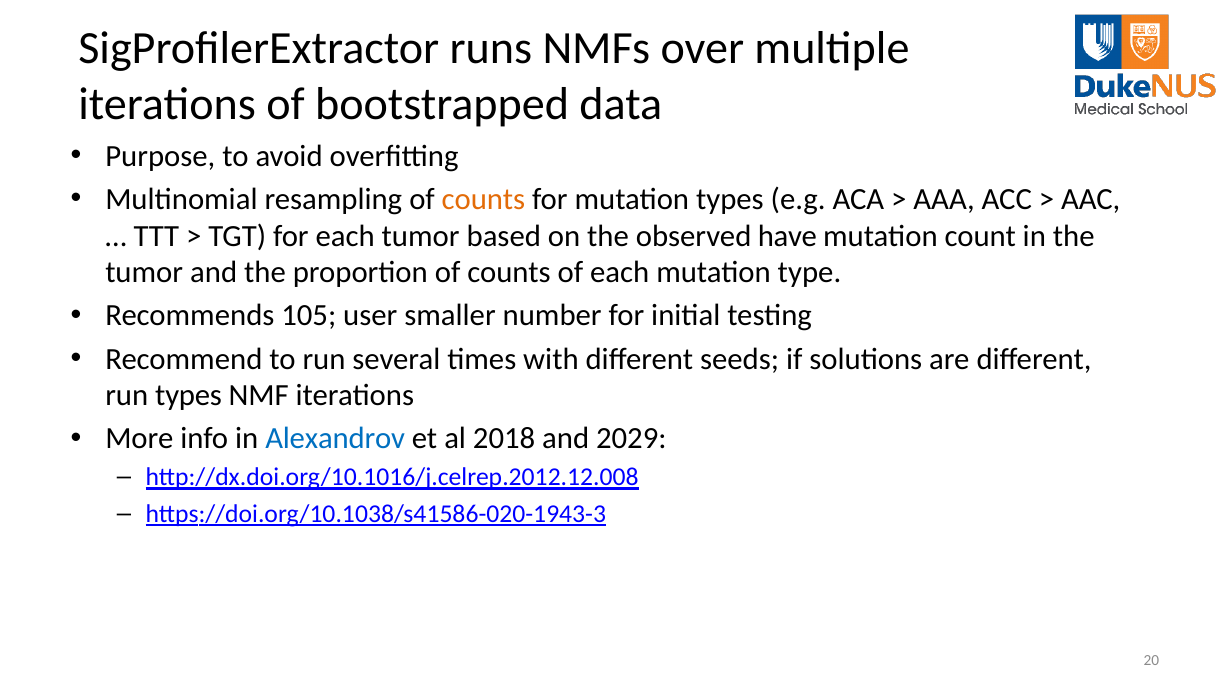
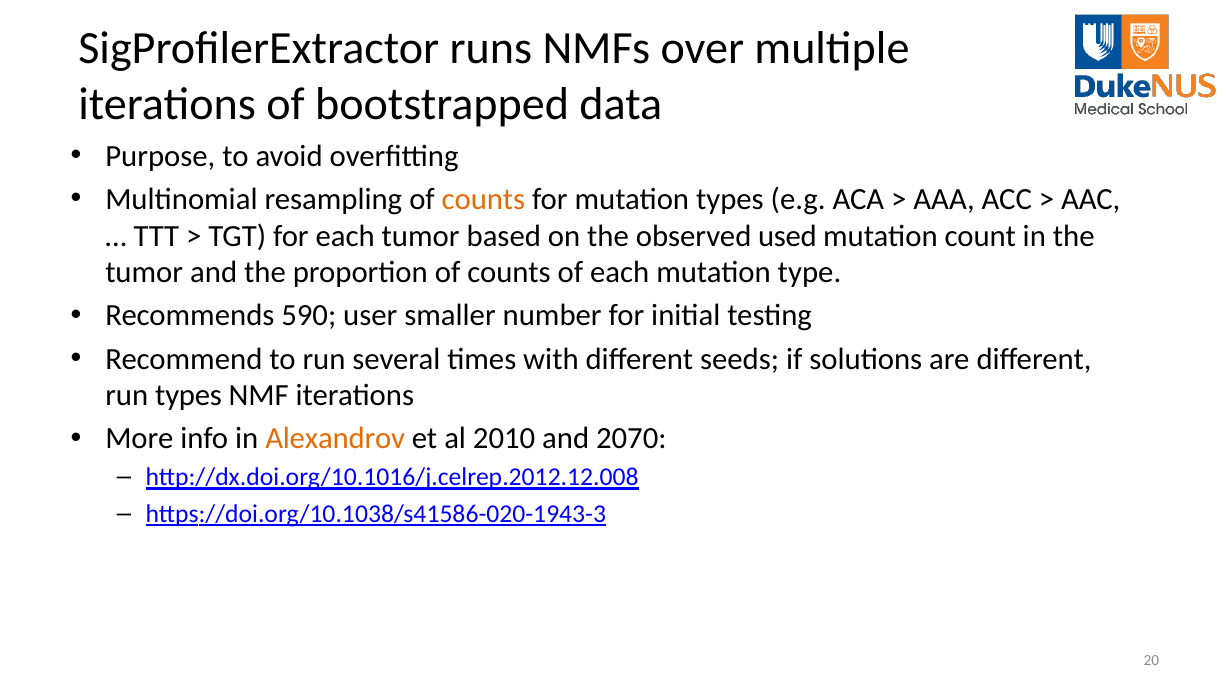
have: have -> used
105: 105 -> 590
Alexandrov colour: blue -> orange
2018: 2018 -> 2010
2029: 2029 -> 2070
